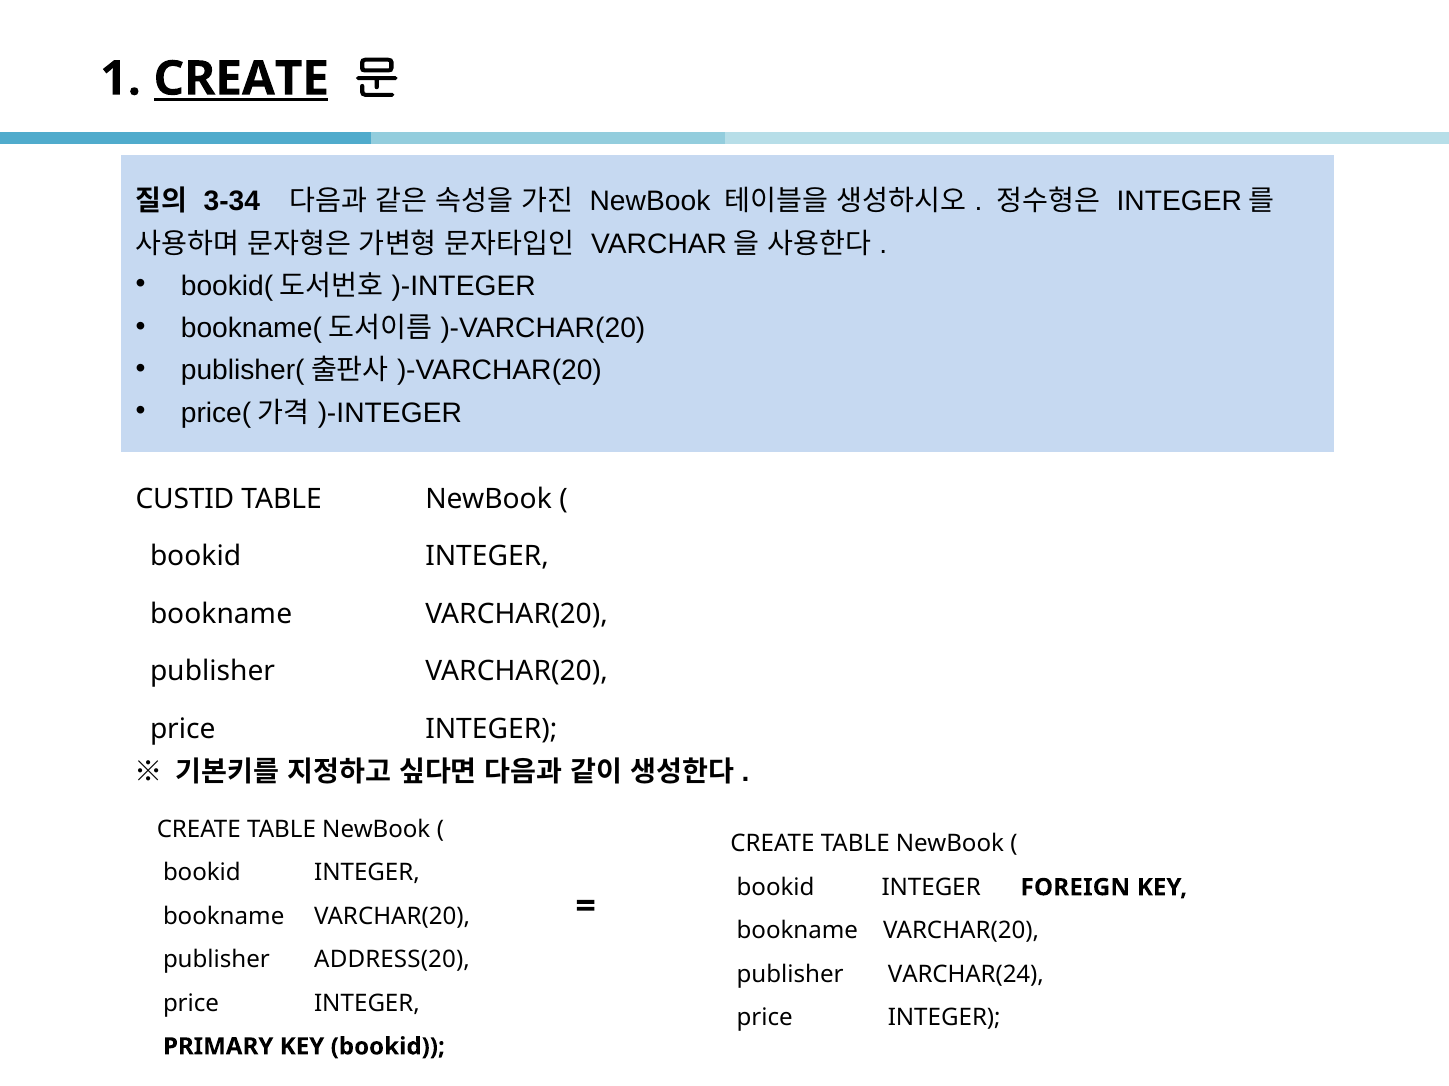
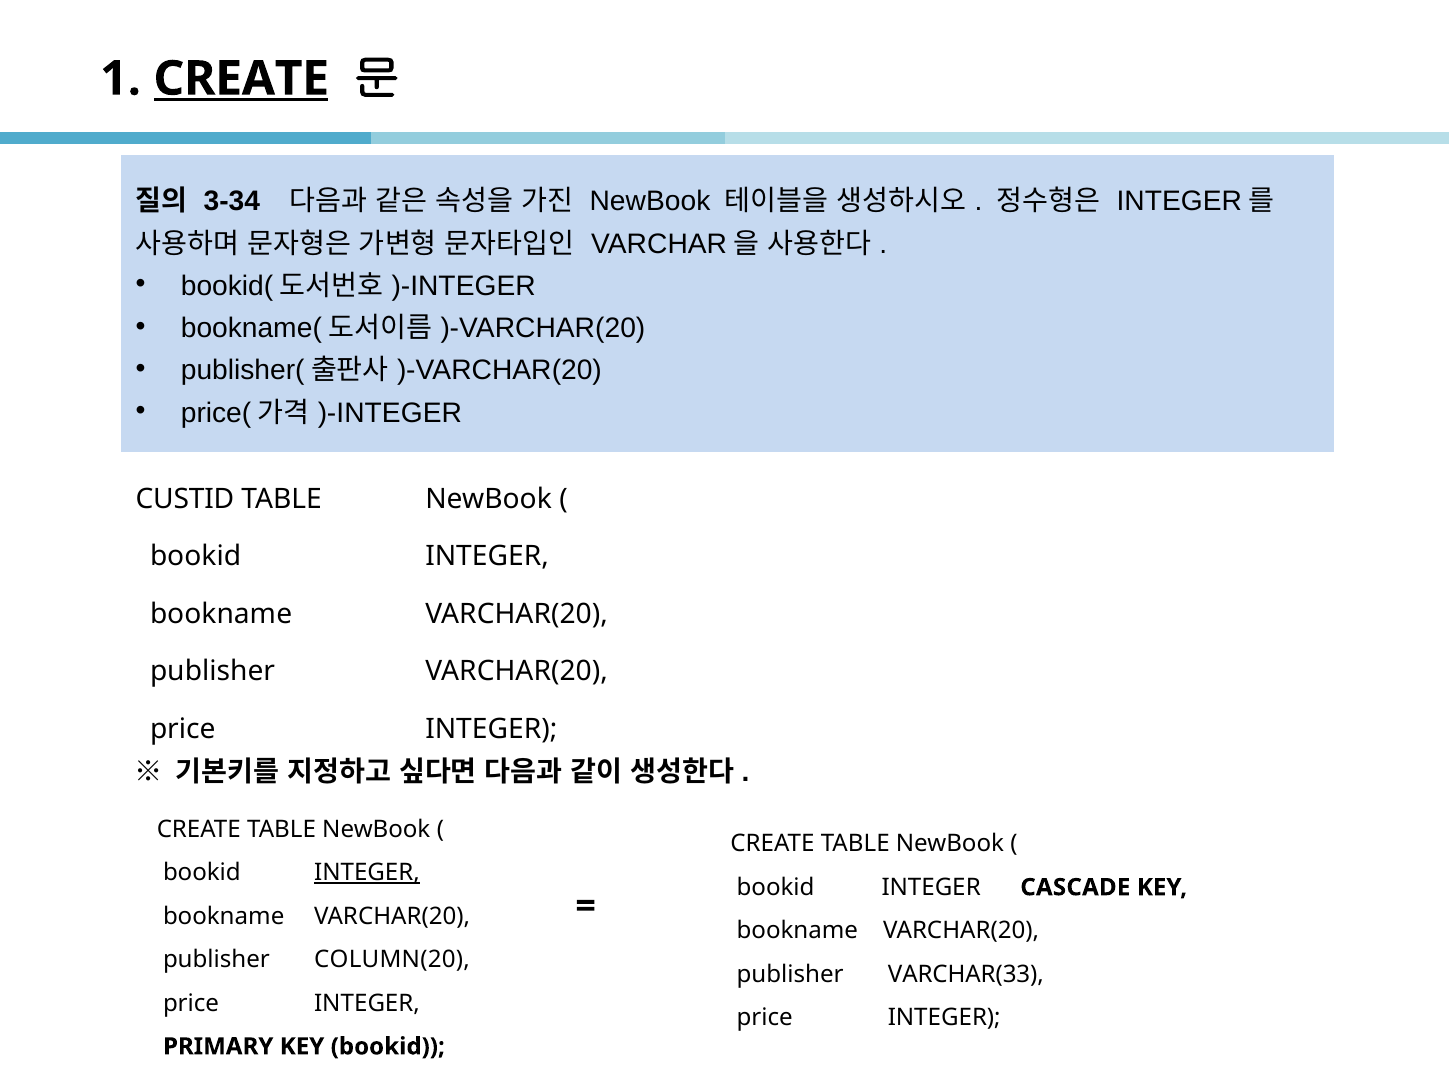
INTEGER at (367, 873) underline: none -> present
FOREIGN: FOREIGN -> CASCADE
ADDRESS(20: ADDRESS(20 -> COLUMN(20
VARCHAR(24: VARCHAR(24 -> VARCHAR(33
